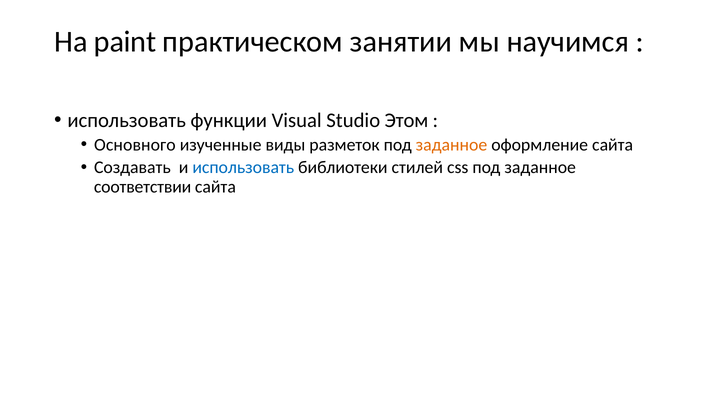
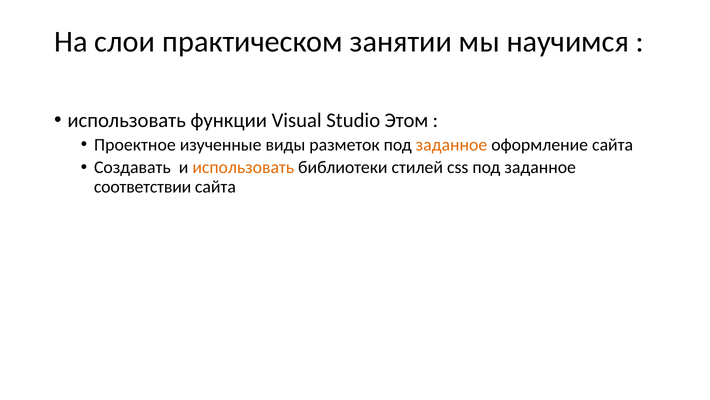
paint: paint -> слои
Основного: Основного -> Проектное
использовать at (243, 167) colour: blue -> orange
